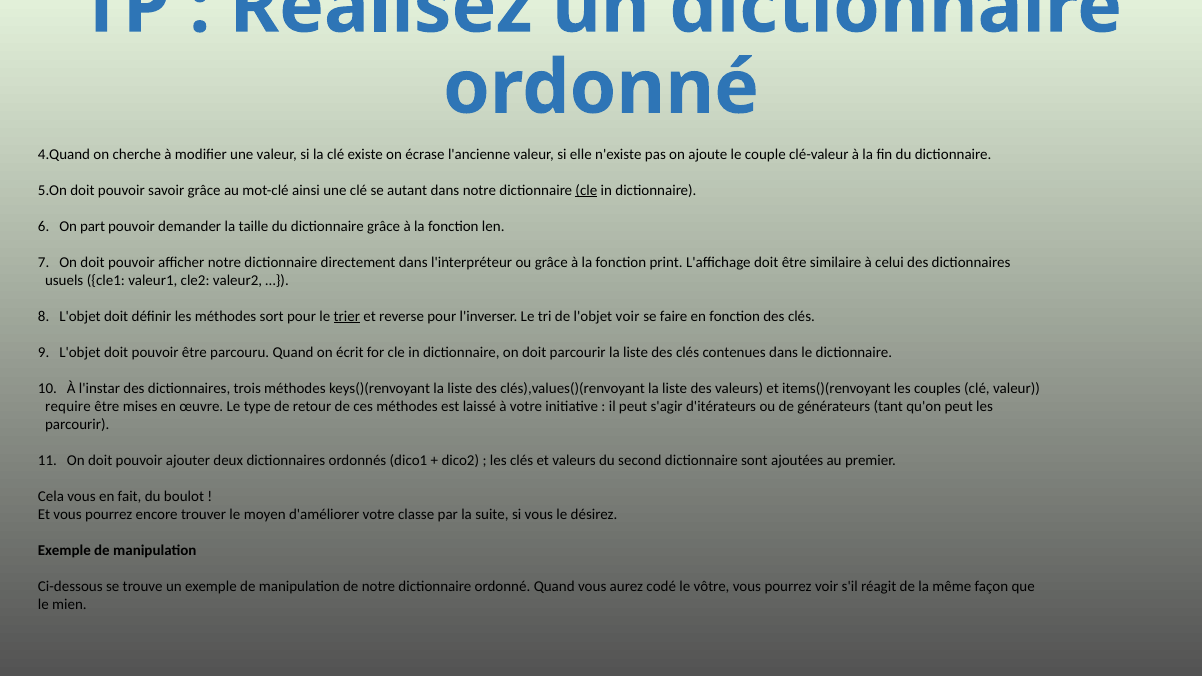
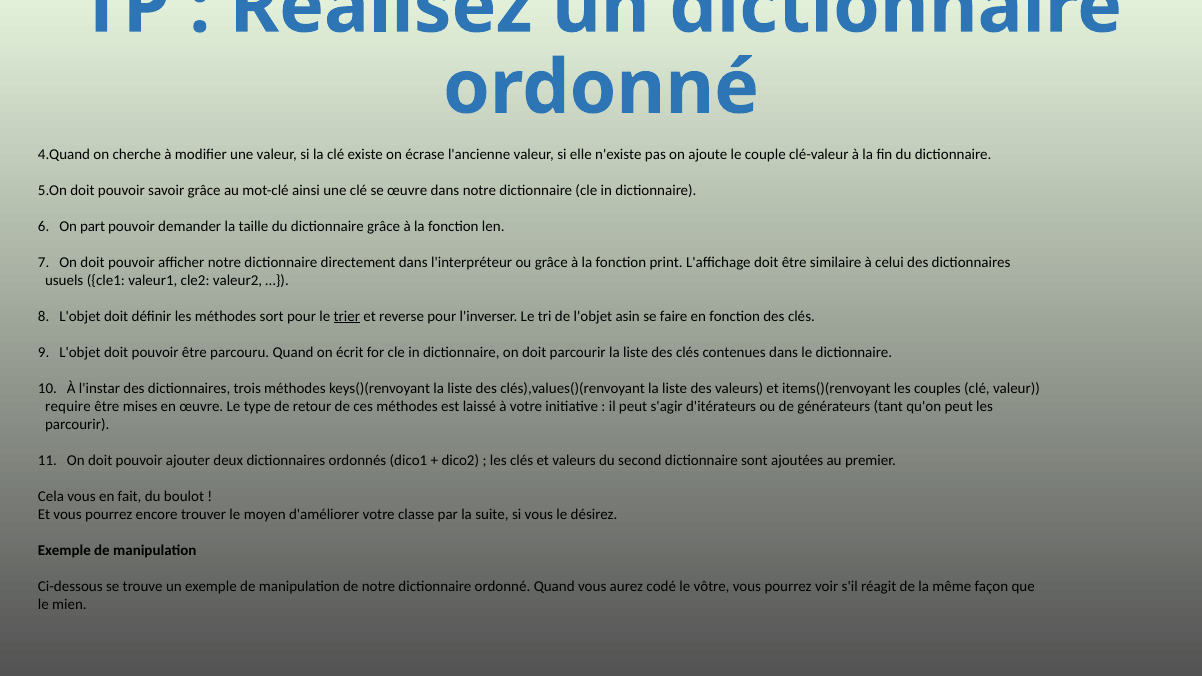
se autant: autant -> œuvre
cle at (586, 190) underline: present -> none
l'objet voir: voir -> asin
